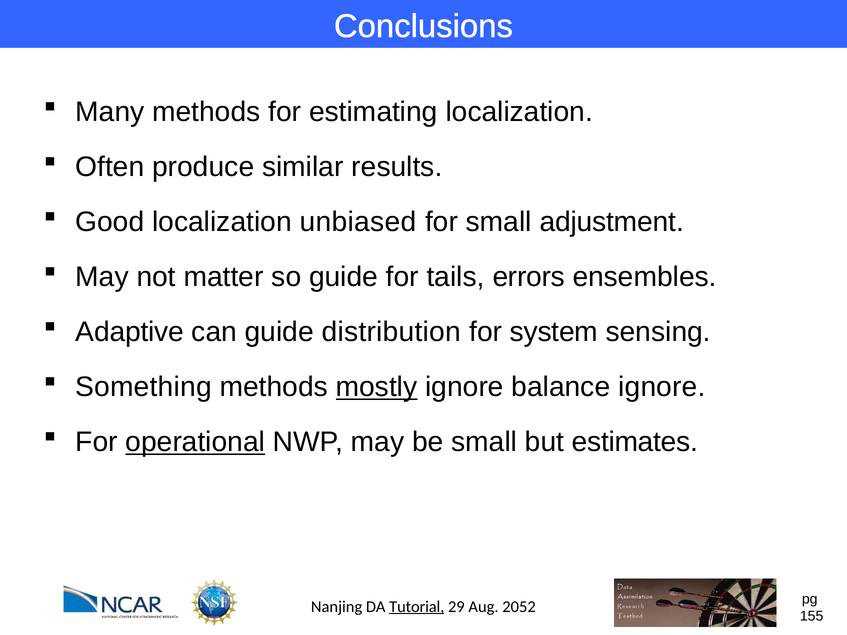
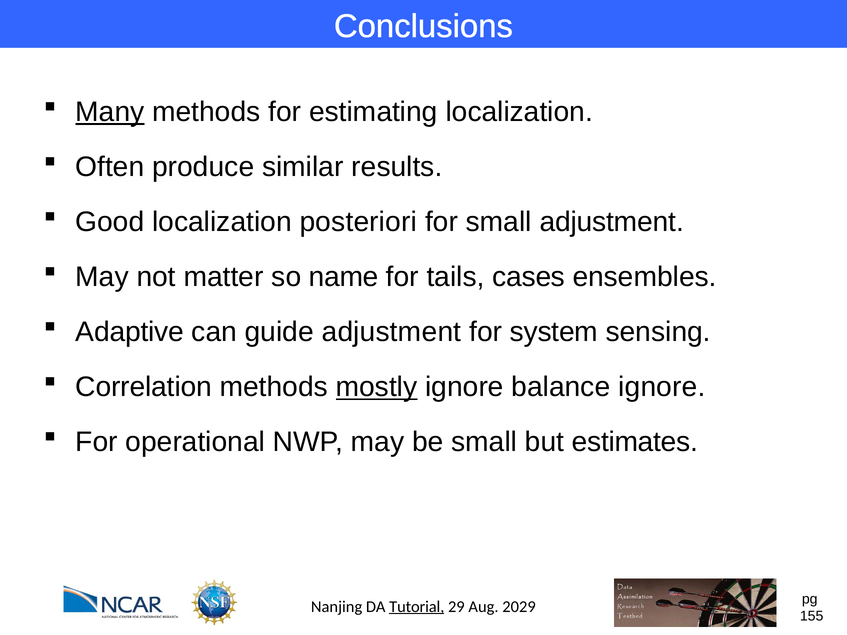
Many underline: none -> present
unbiased: unbiased -> posteriori
so guide: guide -> name
errors: errors -> cases
guide distribution: distribution -> adjustment
Something: Something -> Correlation
operational underline: present -> none
2052: 2052 -> 2029
